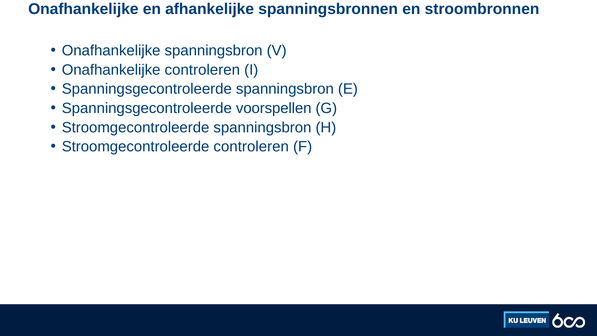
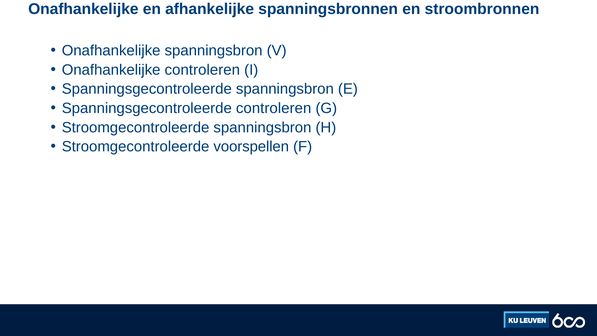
Spanningsgecontroleerde voorspellen: voorspellen -> controleren
Stroomgecontroleerde controleren: controleren -> voorspellen
